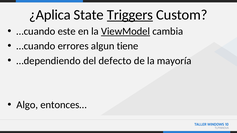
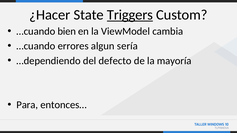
¿Aplica: ¿Aplica -> ¿Hacer
este: este -> bien
ViewModel underline: present -> none
tiene: tiene -> sería
Algo: Algo -> Para
